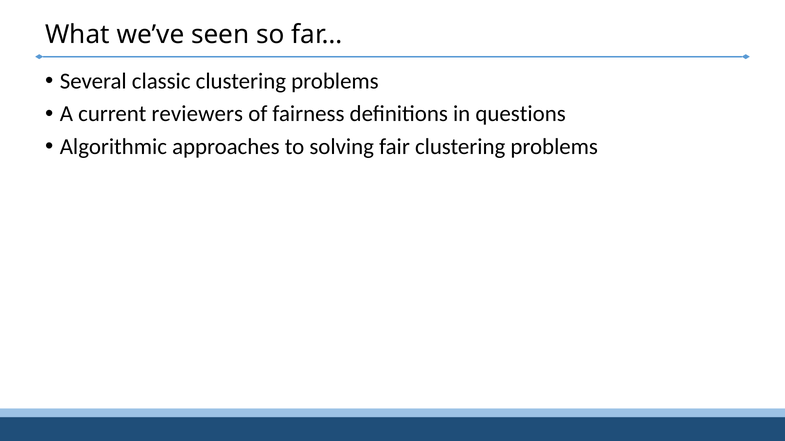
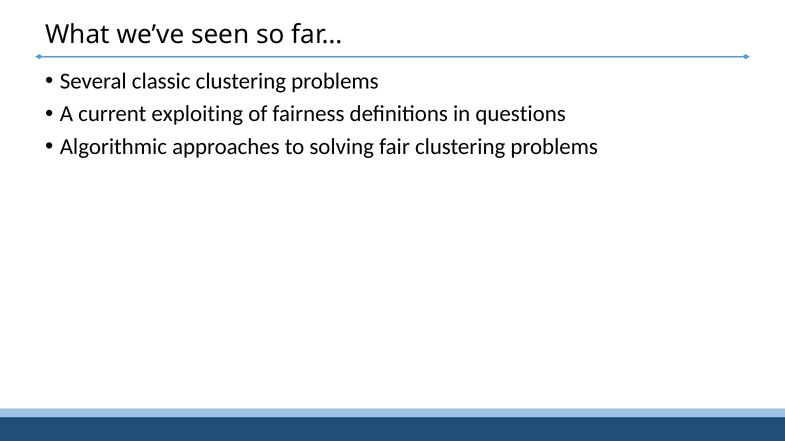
reviewers: reviewers -> exploiting
